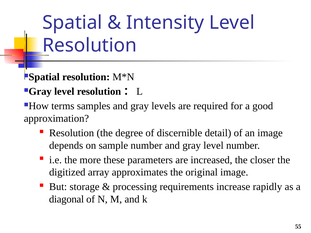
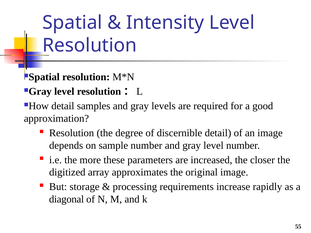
How terms: terms -> detail
